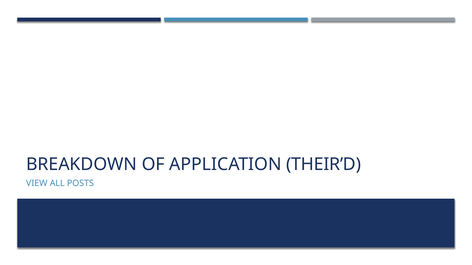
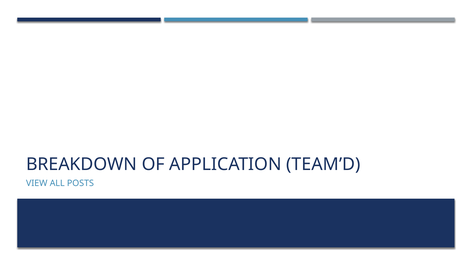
THEIR’D: THEIR’D -> TEAM’D
